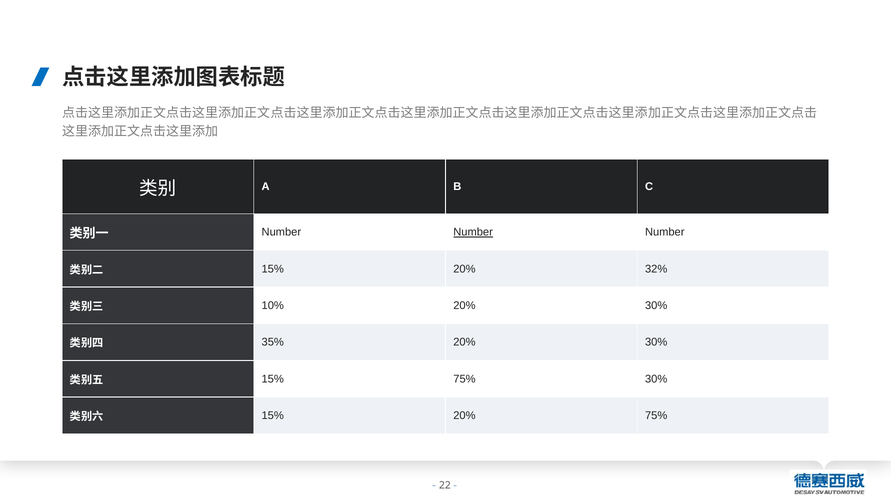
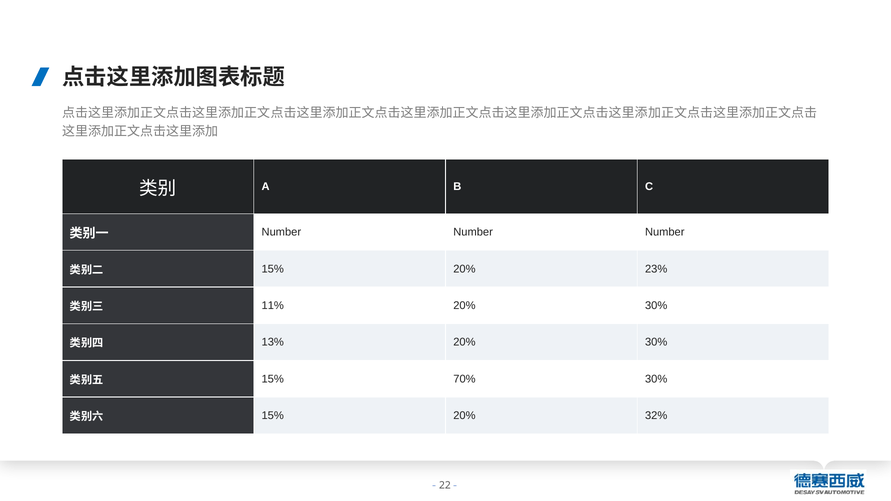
Number at (473, 232) underline: present -> none
32%: 32% -> 23%
10%: 10% -> 11%
35%: 35% -> 13%
15% 75%: 75% -> 70%
20% 75%: 75% -> 32%
